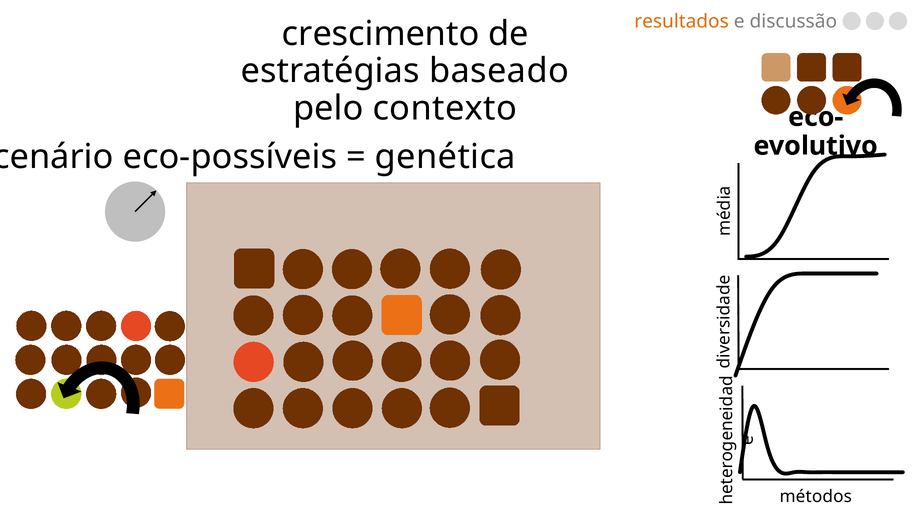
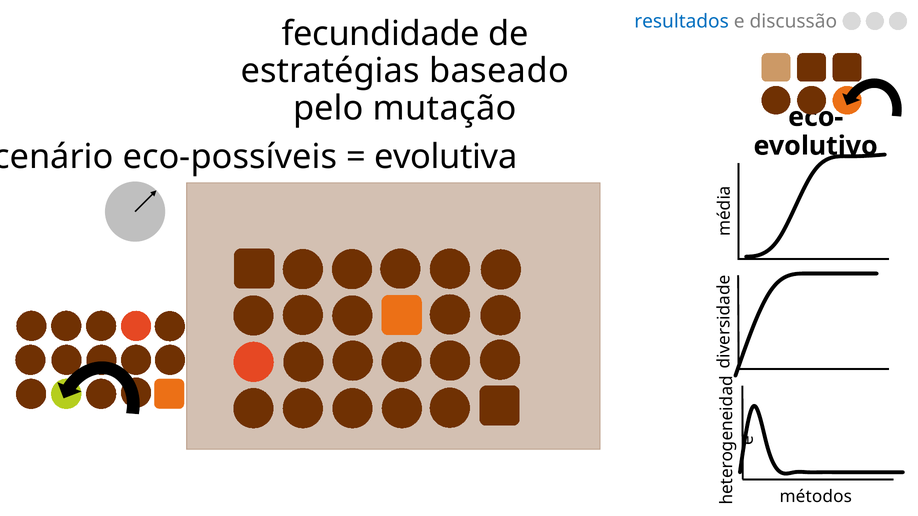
resultados colour: orange -> blue
crescimento: crescimento -> fecundidade
contexto: contexto -> mutação
genética: genética -> evolutiva
